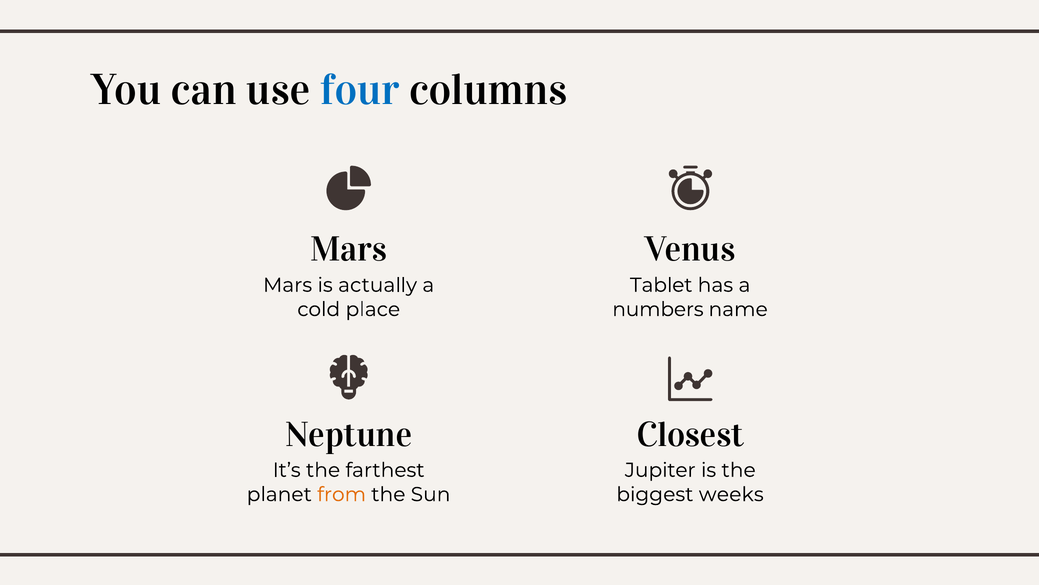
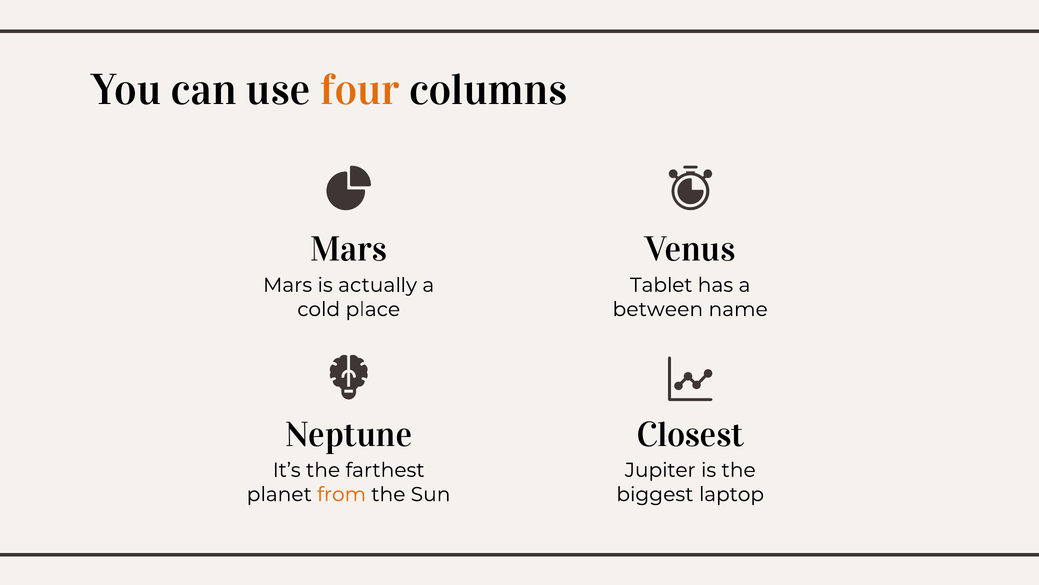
four colour: blue -> orange
numbers: numbers -> between
weeks: weeks -> laptop
